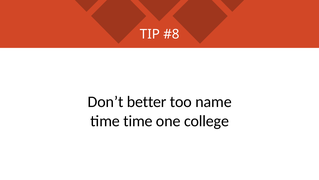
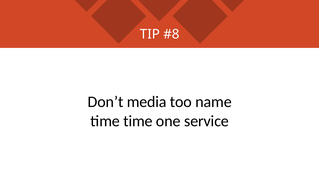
better: better -> media
college: college -> service
